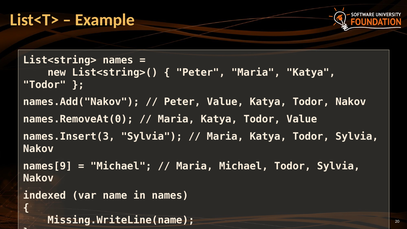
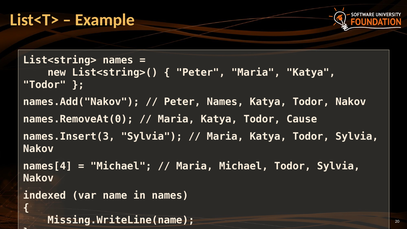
Peter Value: Value -> Names
Todor Value: Value -> Cause
names[9: names[9 -> names[4
